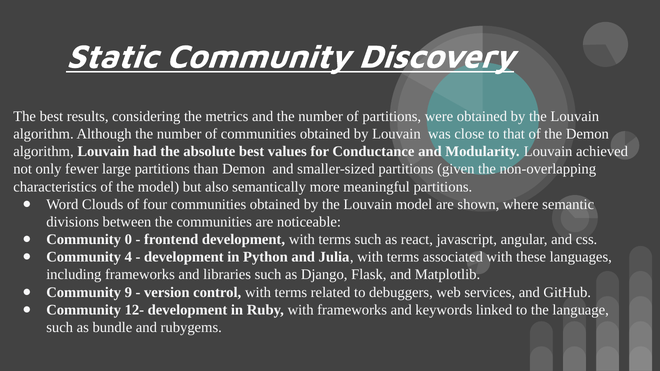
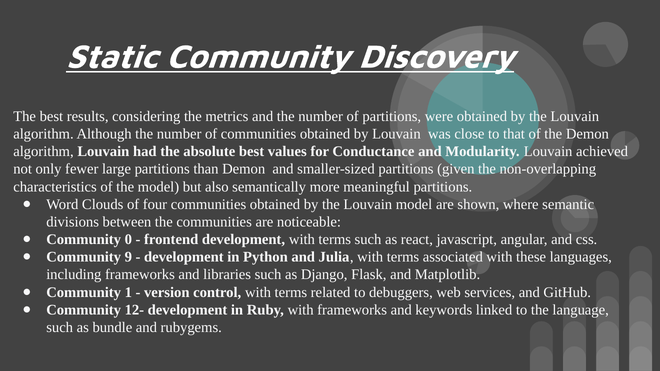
4: 4 -> 9
9: 9 -> 1
